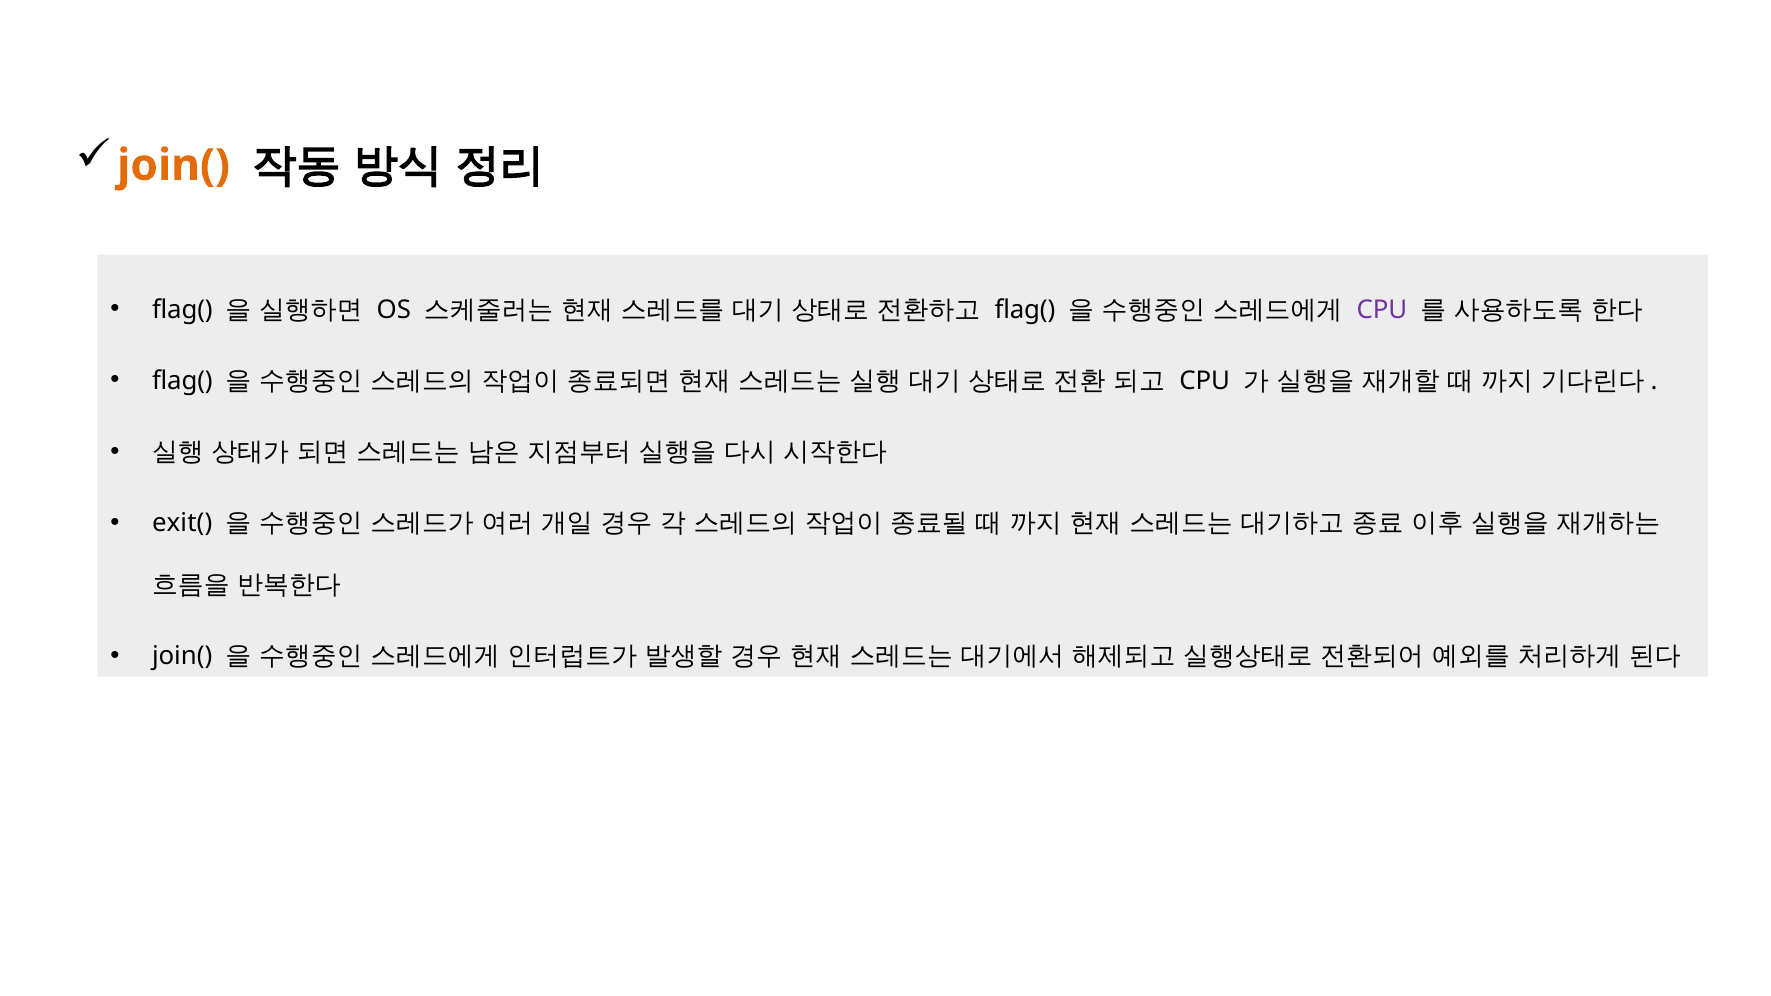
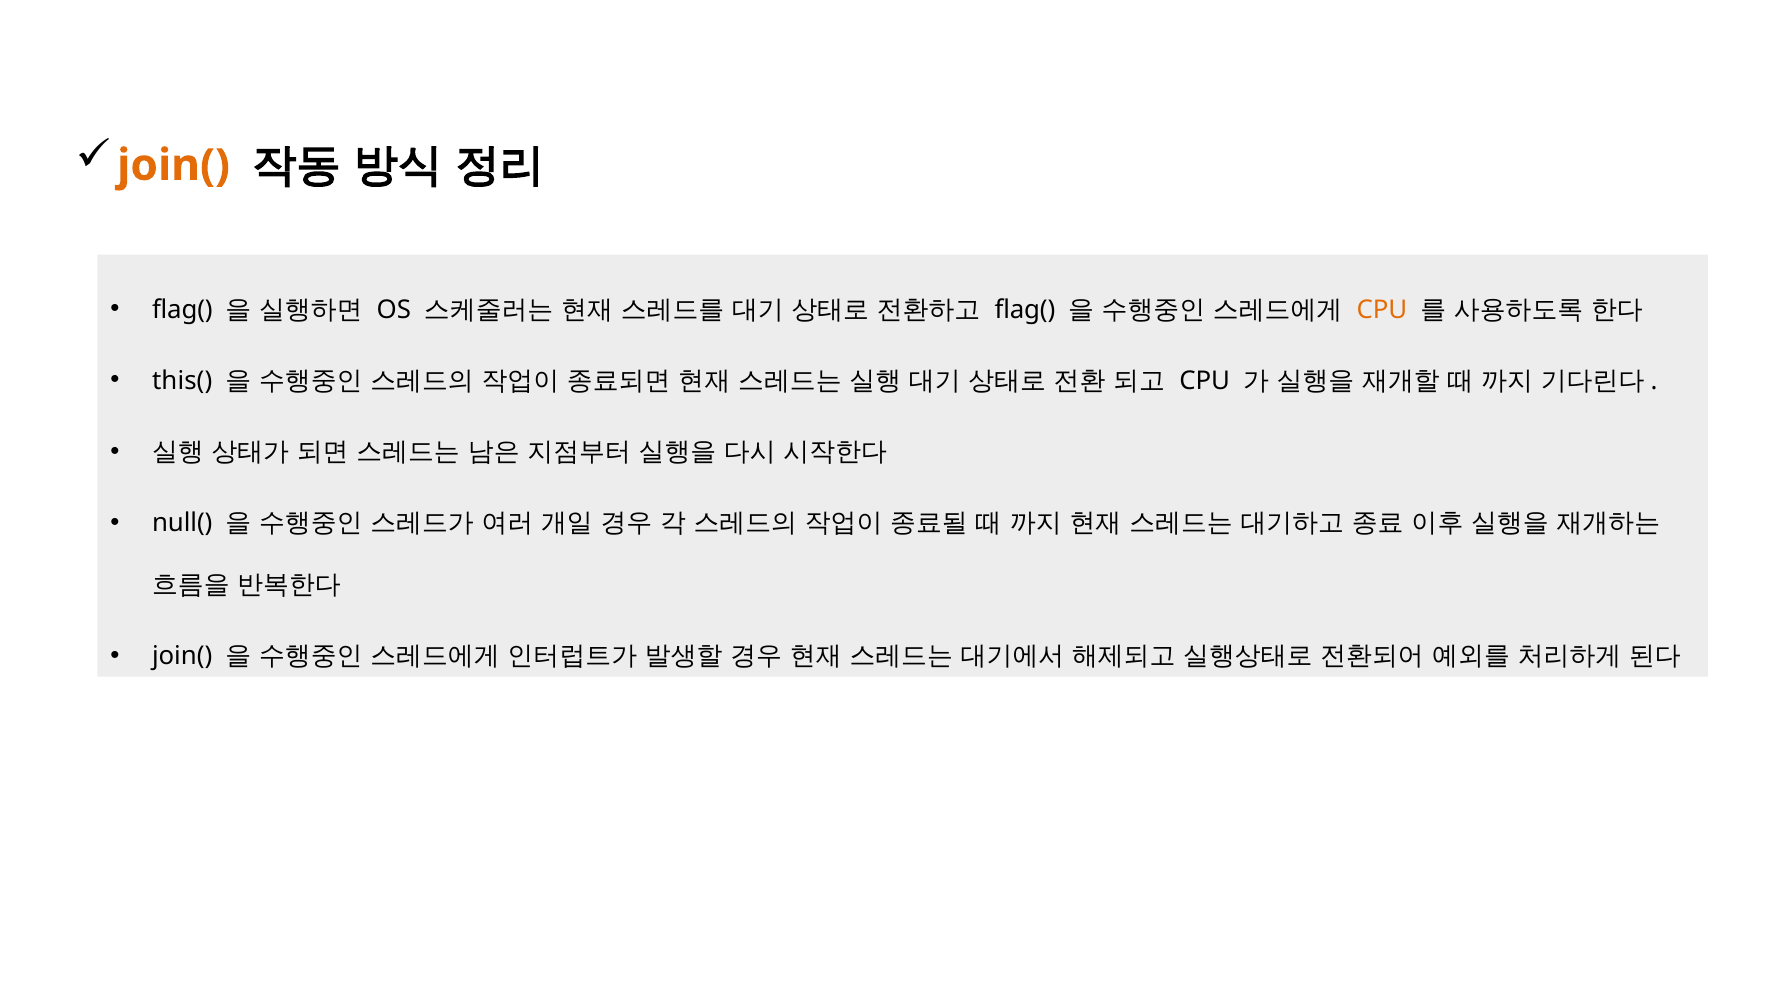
CPU at (1382, 310) colour: purple -> orange
flag( at (182, 381): flag( -> this(
exit(: exit( -> null(
